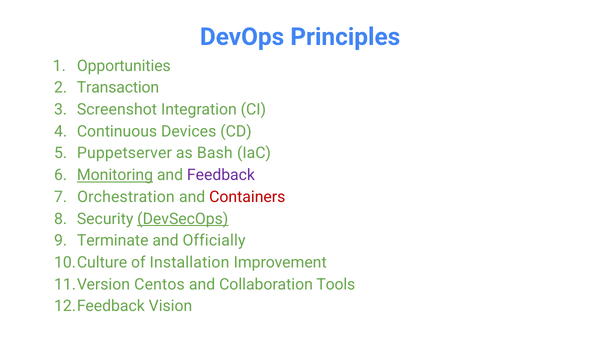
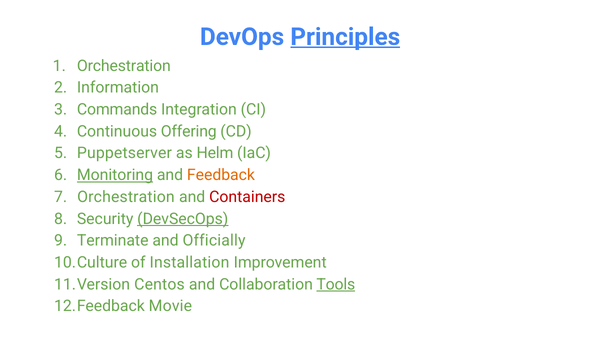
Principles underline: none -> present
Opportunities at (124, 66): Opportunities -> Orchestration
Transaction: Transaction -> Information
Screenshot: Screenshot -> Commands
Devices: Devices -> Offering
Bash: Bash -> Helm
Feedback colour: purple -> orange
Tools underline: none -> present
Vision: Vision -> Movie
